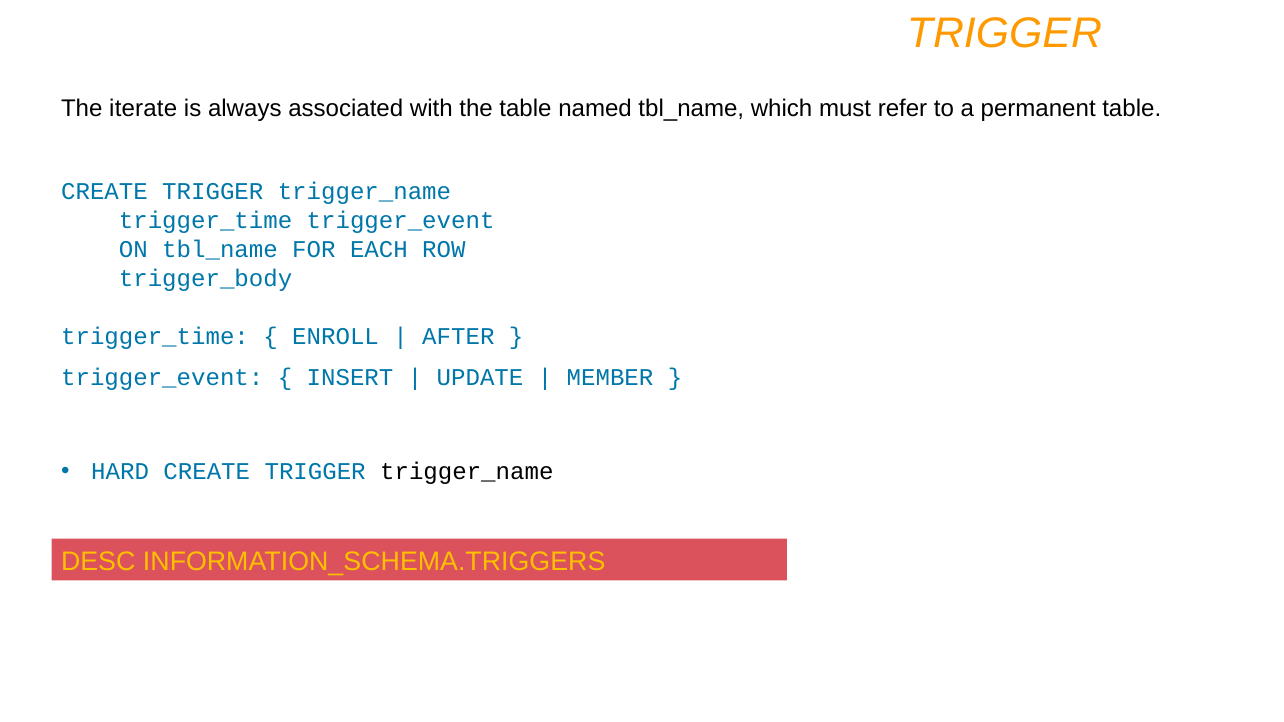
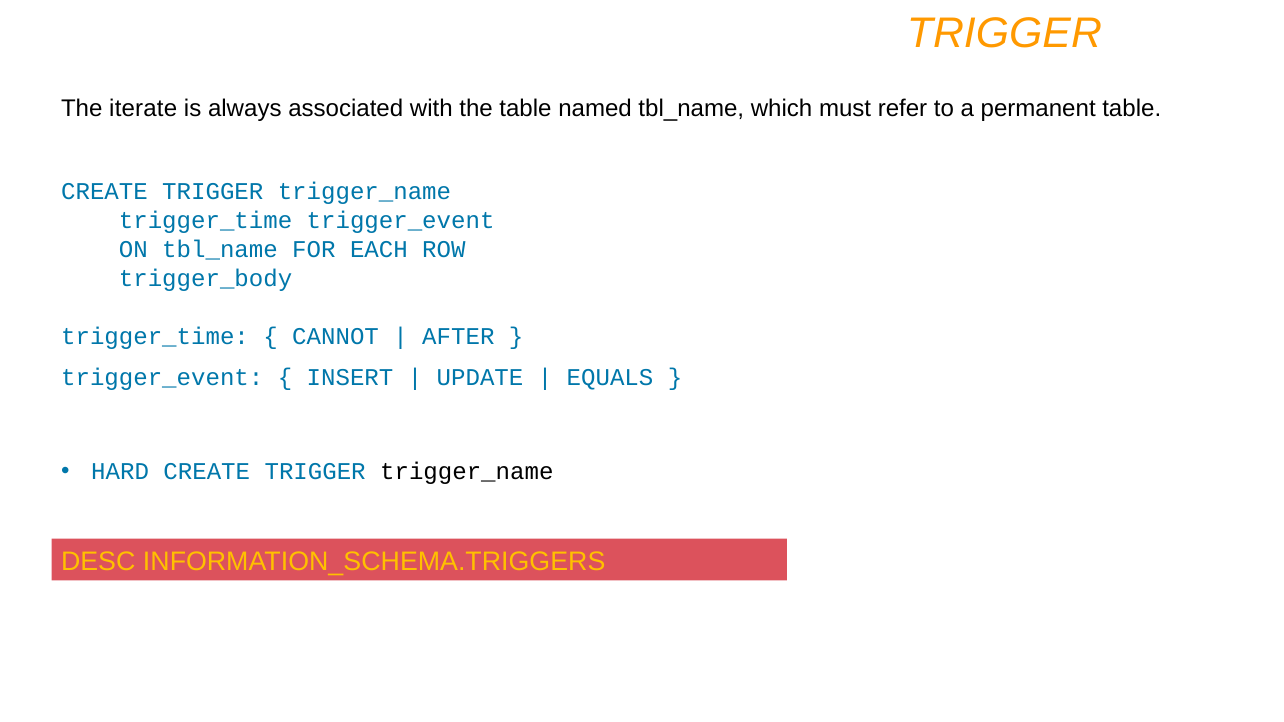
ENROLL: ENROLL -> CANNOT
MEMBER: MEMBER -> EQUALS
